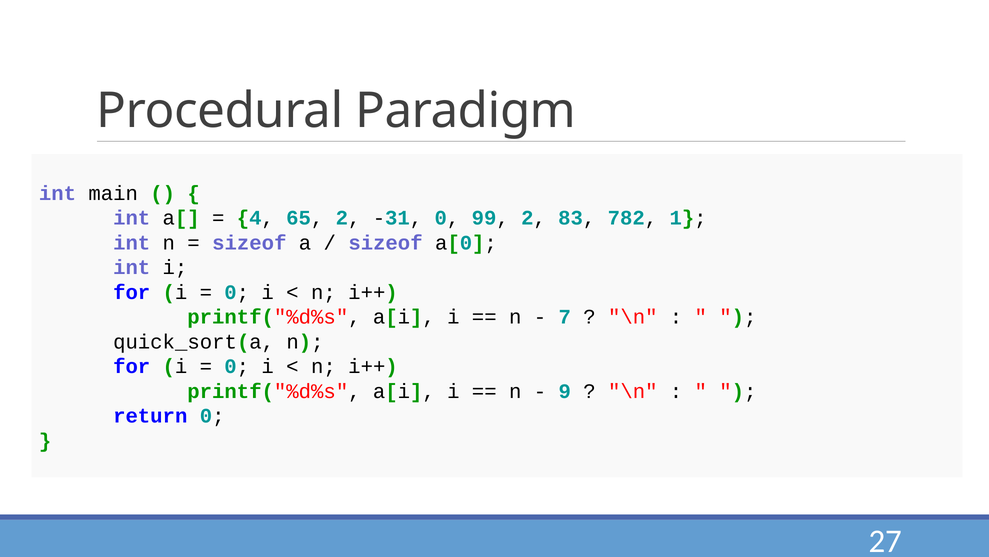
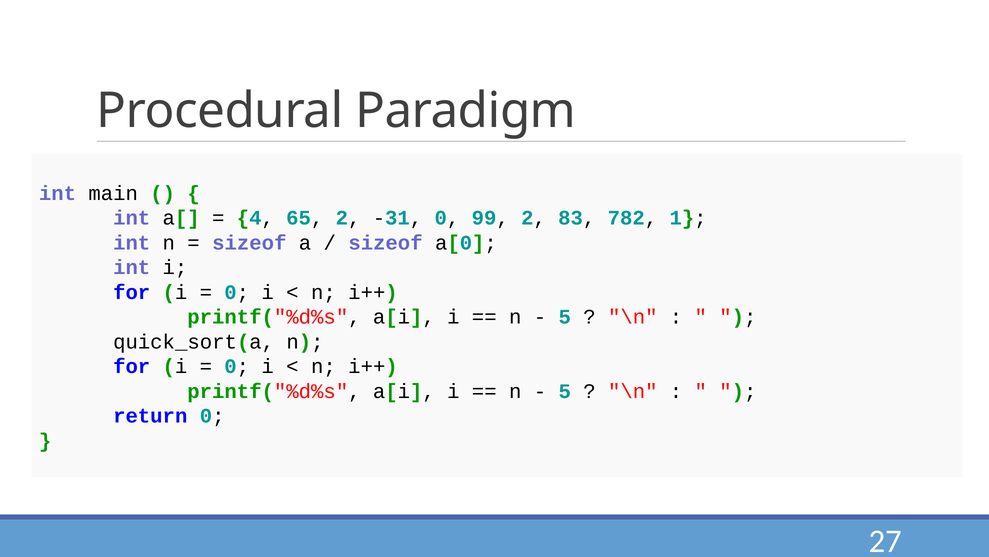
7 at (565, 317): 7 -> 5
9 at (565, 391): 9 -> 5
